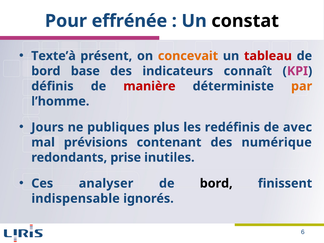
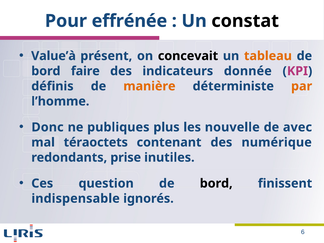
Texte’à: Texte’à -> Value’à
concevait colour: orange -> black
tableau colour: red -> orange
base: base -> faire
connaît: connaît -> donnée
manière colour: red -> orange
Jours: Jours -> Donc
redéfinis: redéfinis -> nouvelle
prévisions: prévisions -> téraoctets
analyser: analyser -> question
